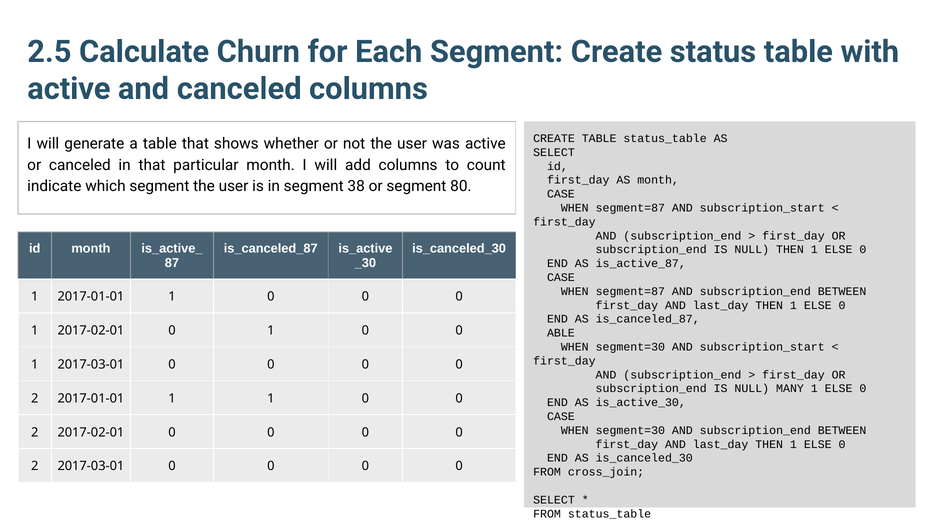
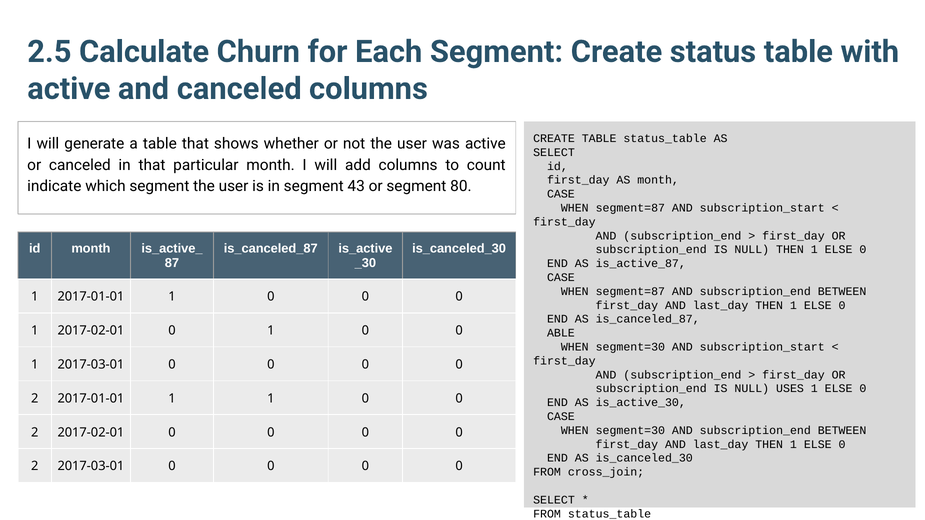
38: 38 -> 43
MANY: MANY -> USES
